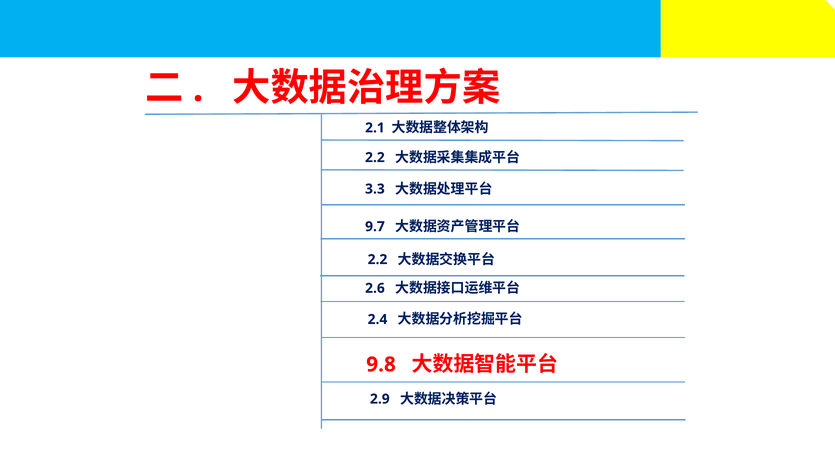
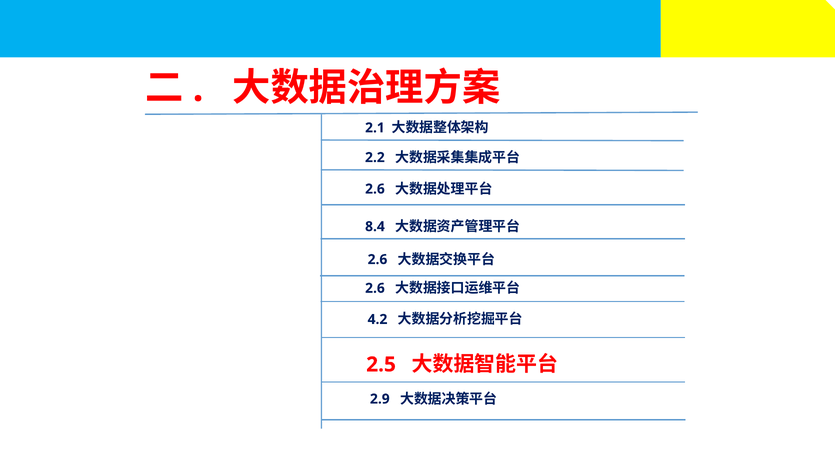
3.3 at (375, 189): 3.3 -> 2.6
9.7: 9.7 -> 8.4
2.2 at (377, 259): 2.2 -> 2.6
2.4: 2.4 -> 4.2
9.8: 9.8 -> 2.5
